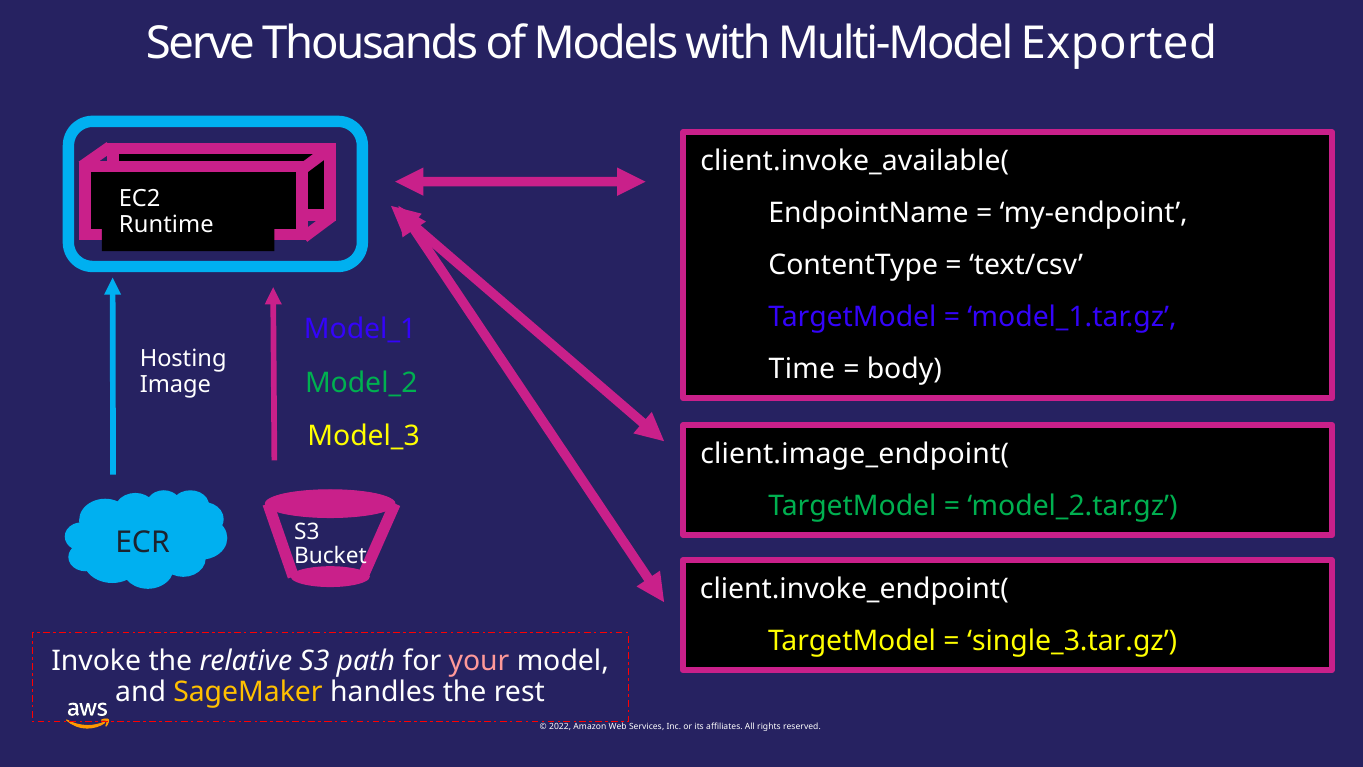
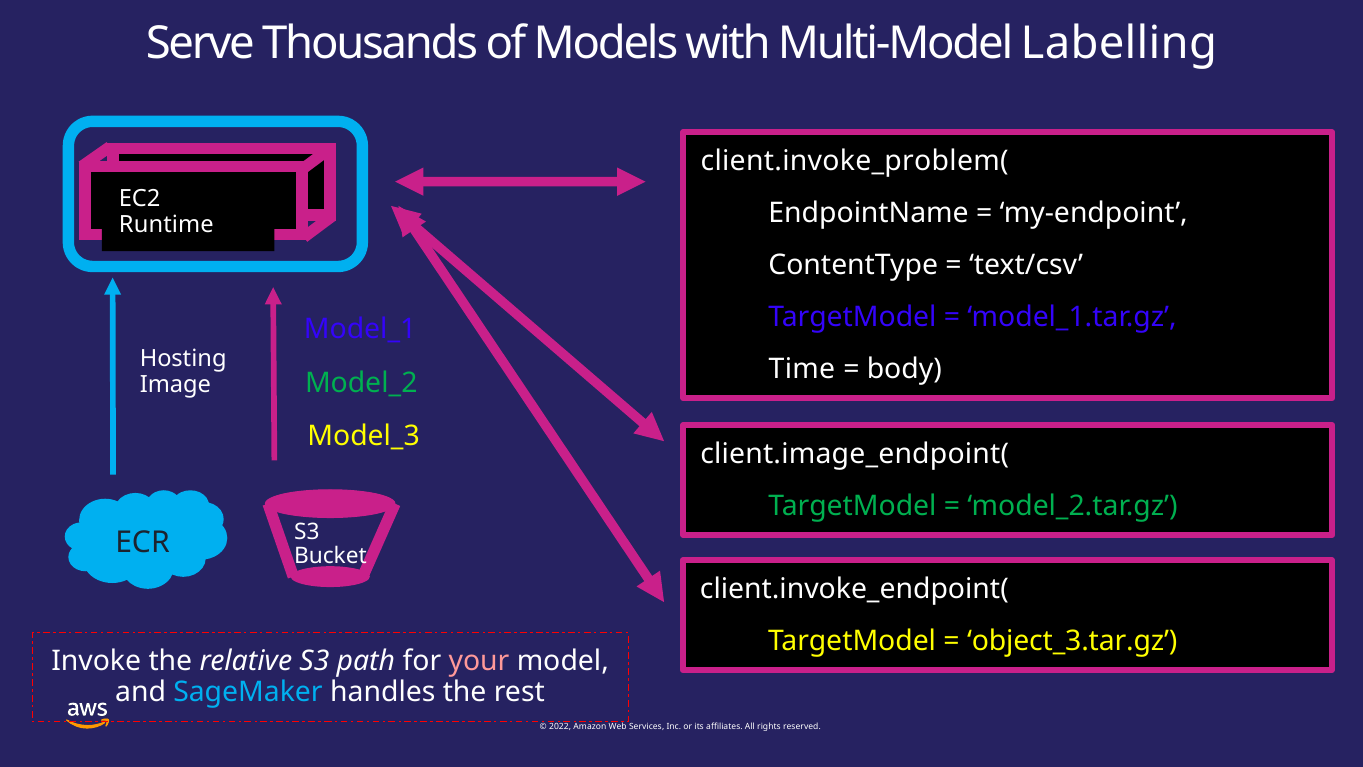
Exported: Exported -> Labelling
client.invoke_available(: client.invoke_available( -> client.invoke_problem(
single_3.tar.gz: single_3.tar.gz -> object_3.tar.gz
SageMaker colour: yellow -> light blue
